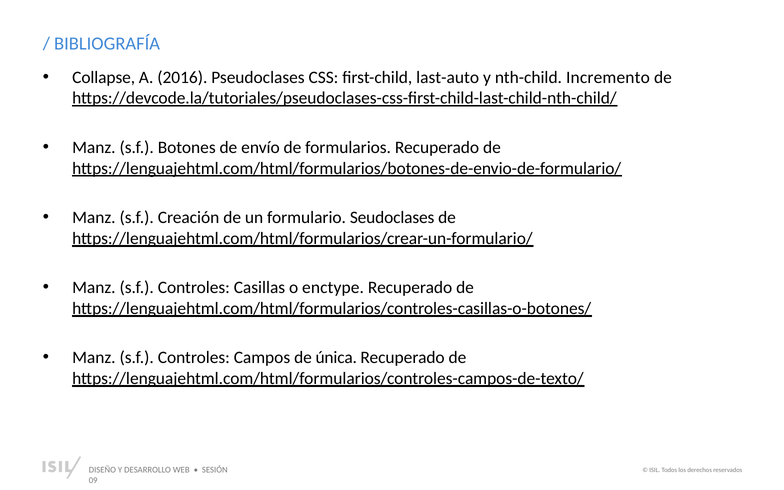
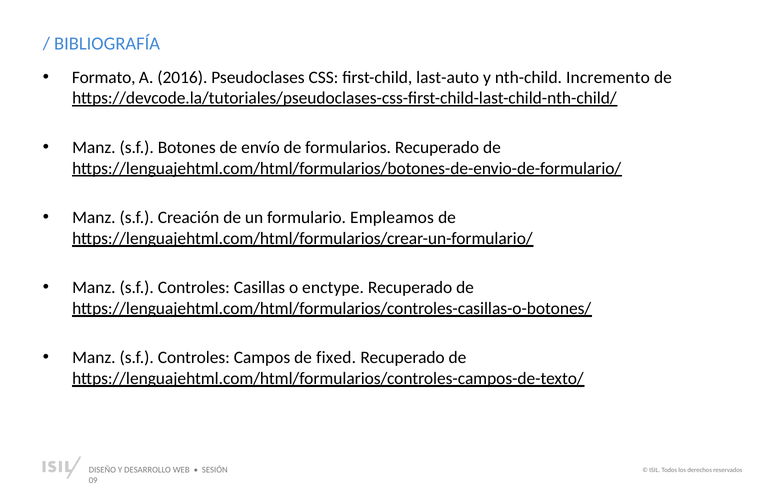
Collapse: Collapse -> Formato
Seudoclases: Seudoclases -> Empleamos
única: única -> fixed
